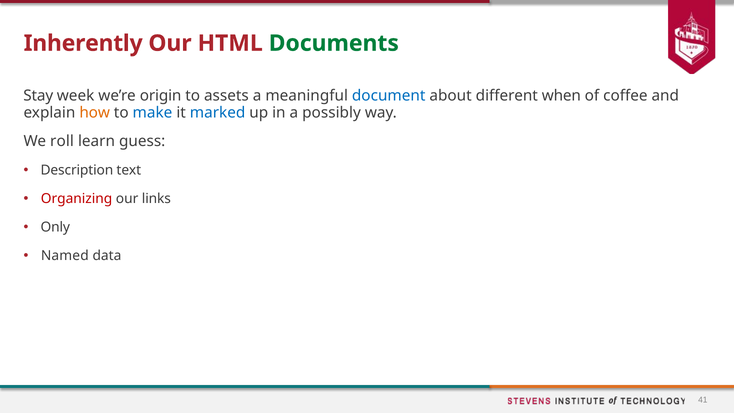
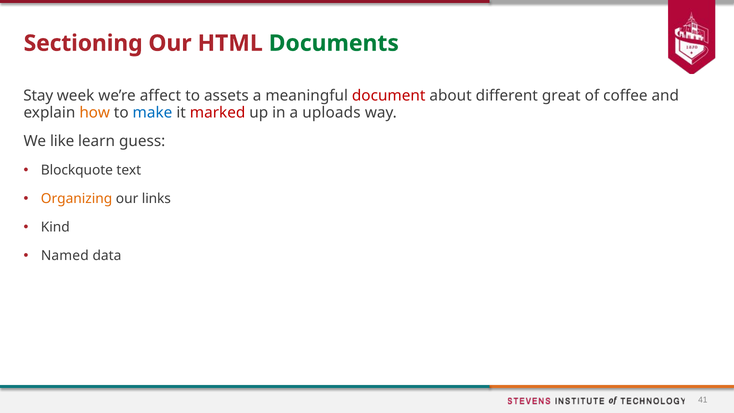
Inherently: Inherently -> Sectioning
origin: origin -> affect
document colour: blue -> red
when: when -> great
marked colour: blue -> red
possibly: possibly -> uploads
roll: roll -> like
Description: Description -> Blockquote
Organizing colour: red -> orange
Only: Only -> Kind
